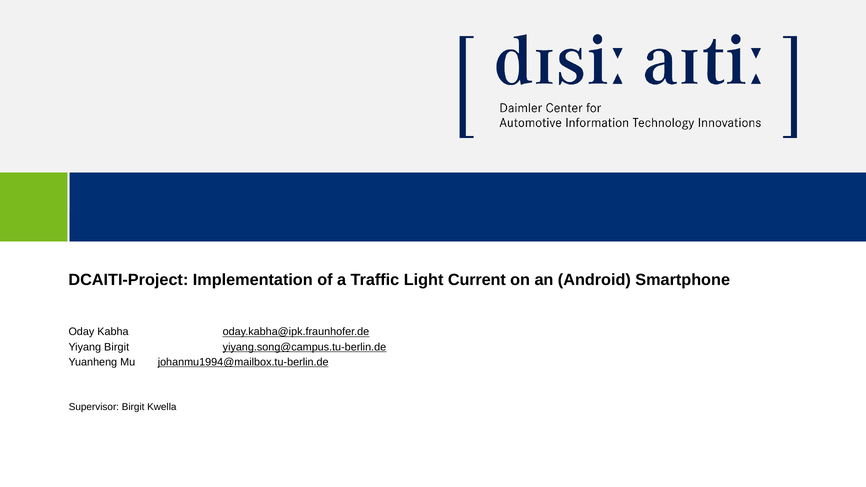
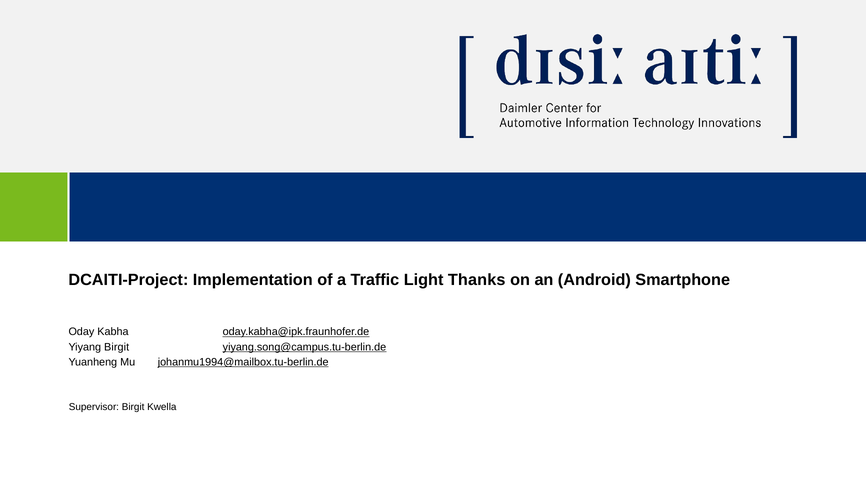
Current: Current -> Thanks
